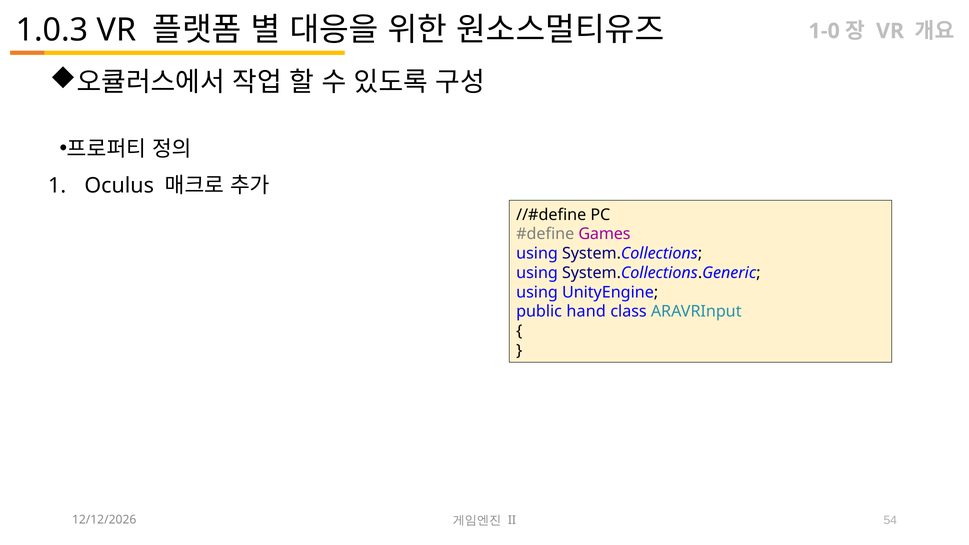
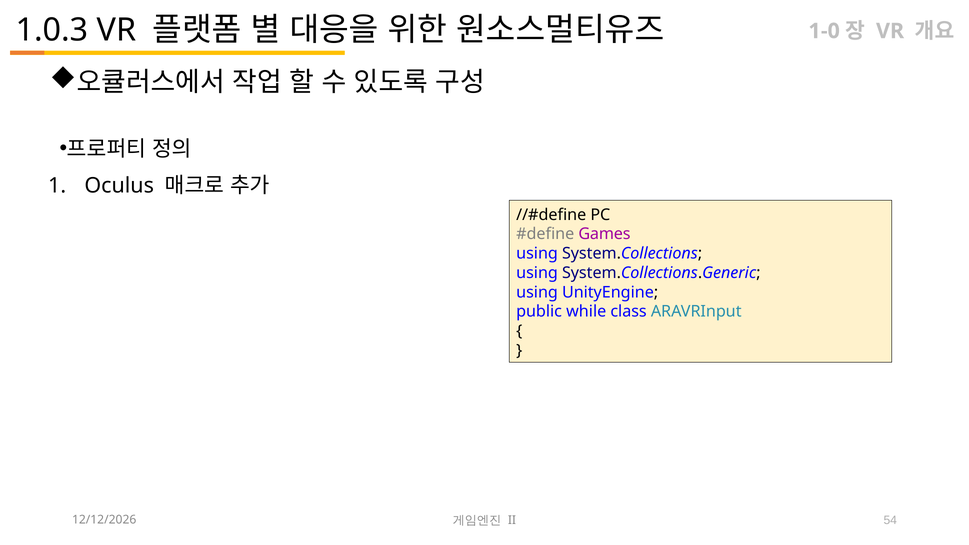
hand: hand -> while
